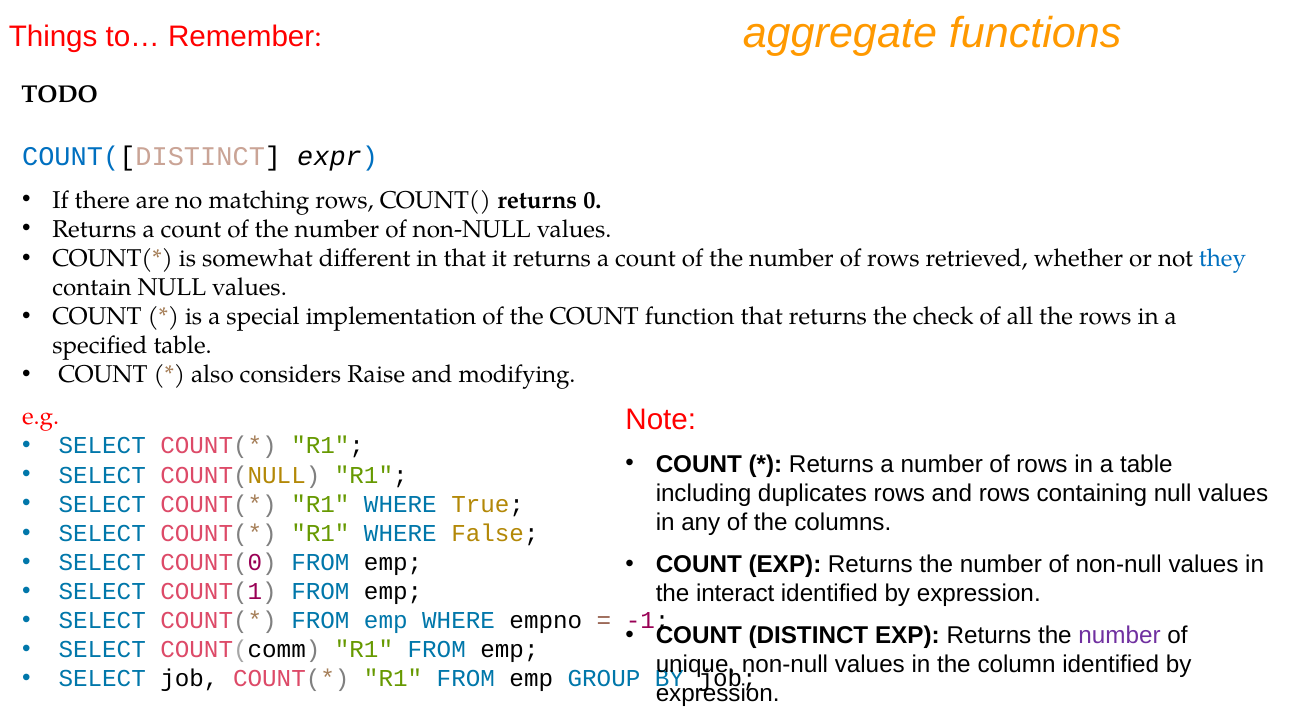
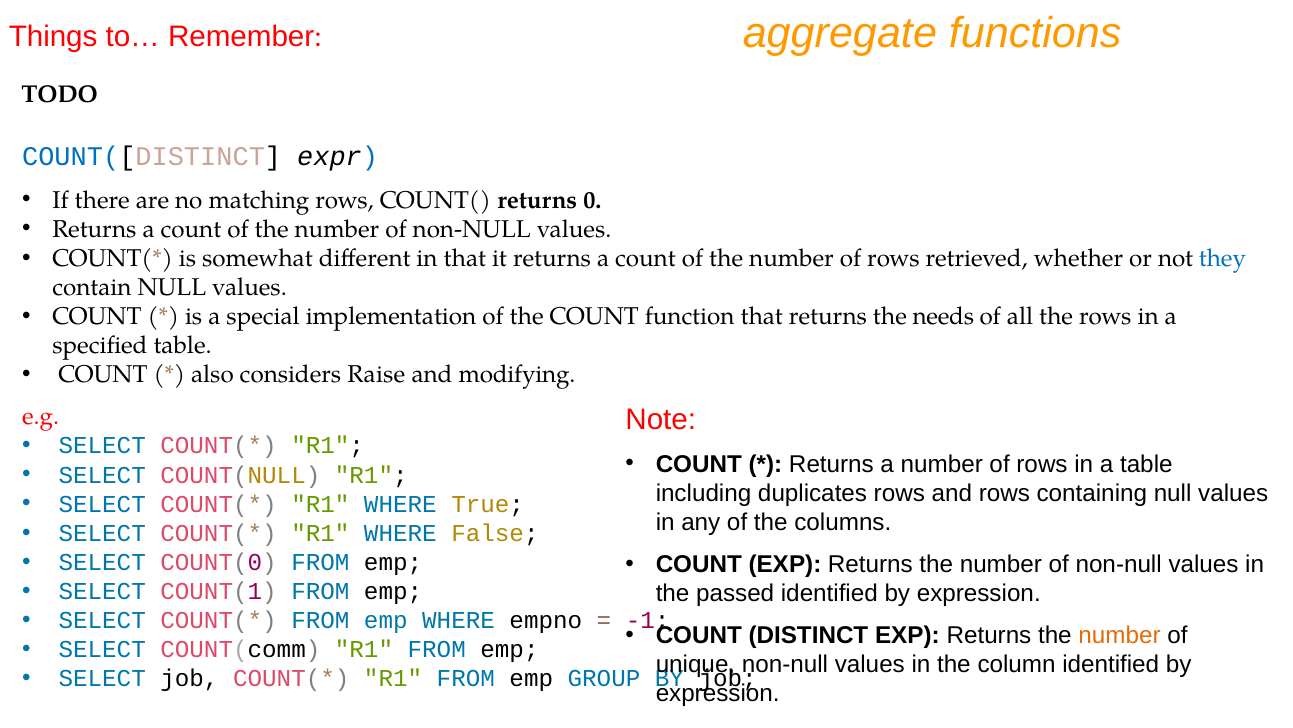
check: check -> needs
interact: interact -> passed
number at (1119, 635) colour: purple -> orange
